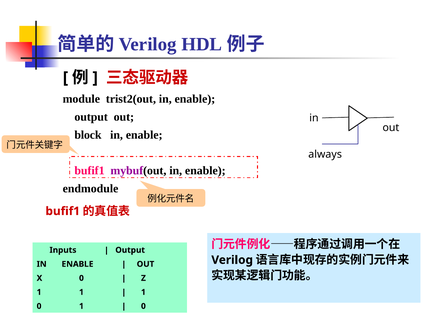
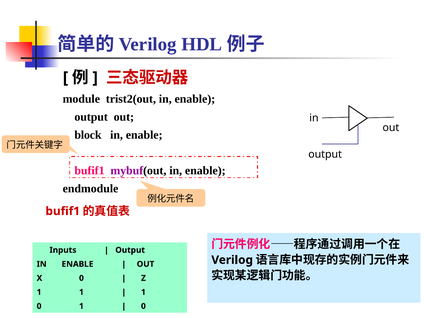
always at (325, 154): always -> output
